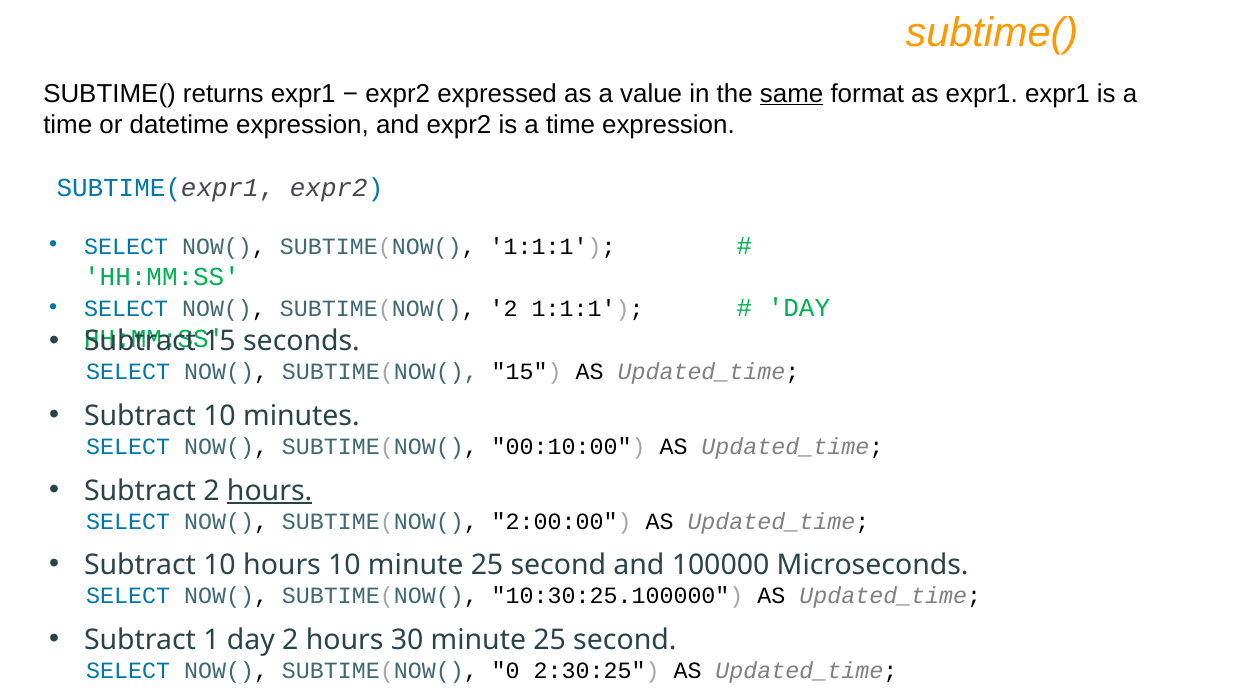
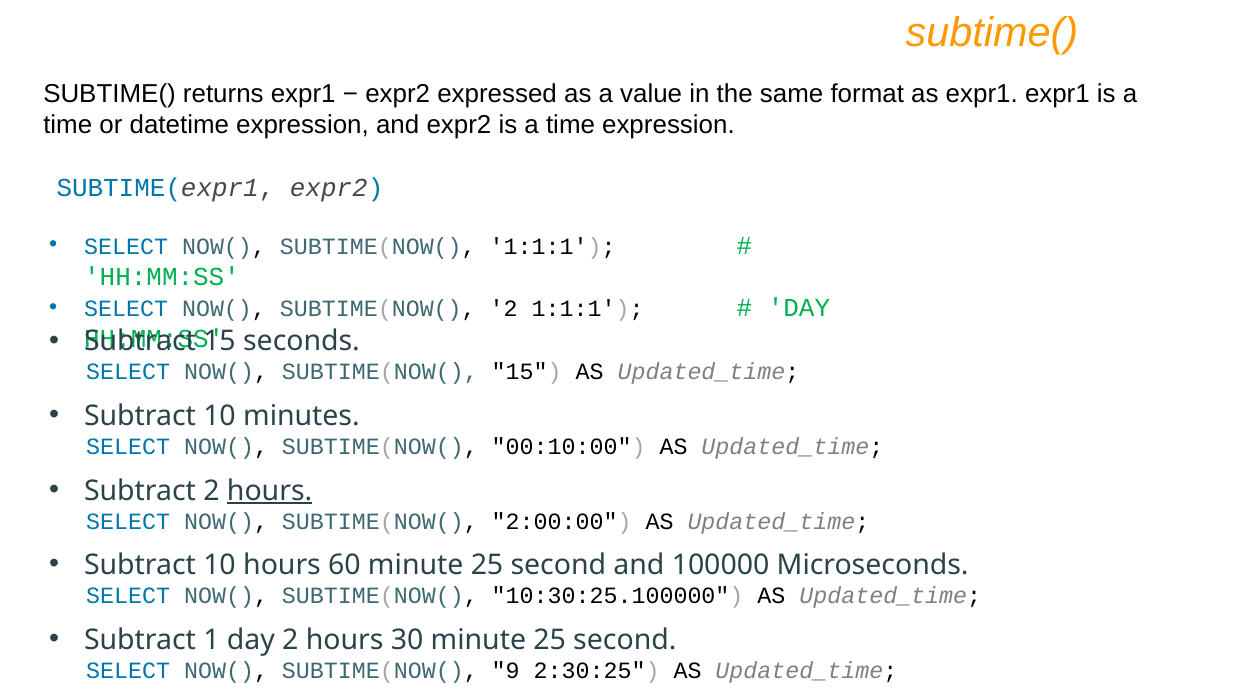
same underline: present -> none
hours 10: 10 -> 60
0: 0 -> 9
